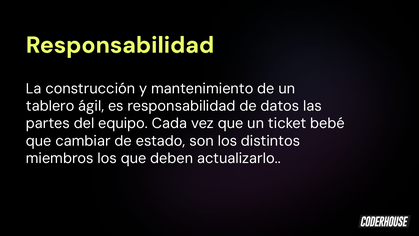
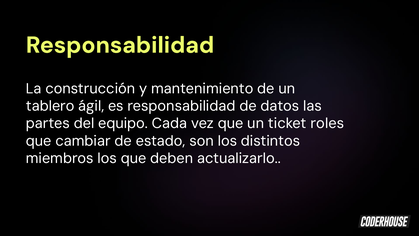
bebé: bebé -> roles
